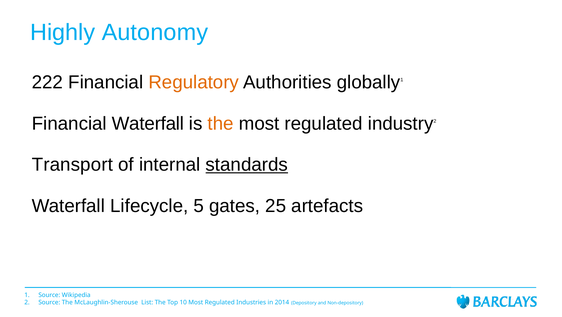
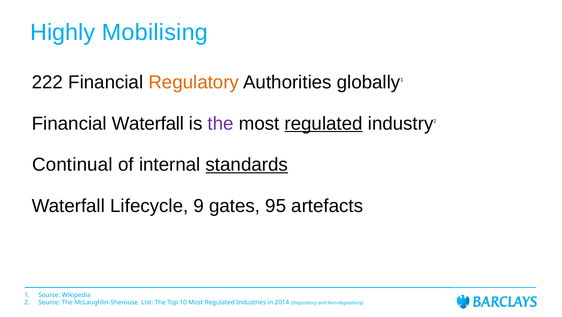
Autonomy: Autonomy -> Mobilising
the at (221, 123) colour: orange -> purple
regulated at (324, 123) underline: none -> present
Transport: Transport -> Continual
5: 5 -> 9
25: 25 -> 95
